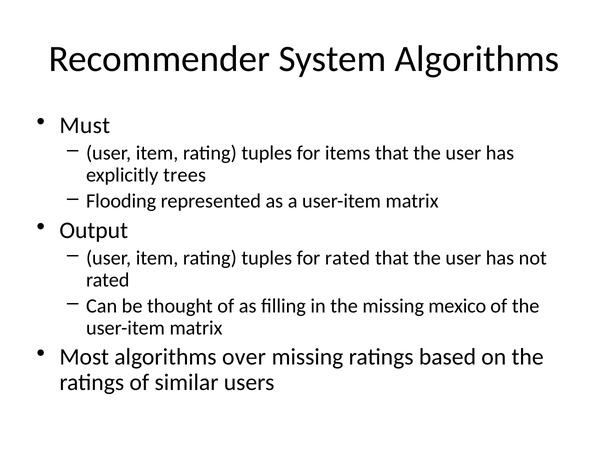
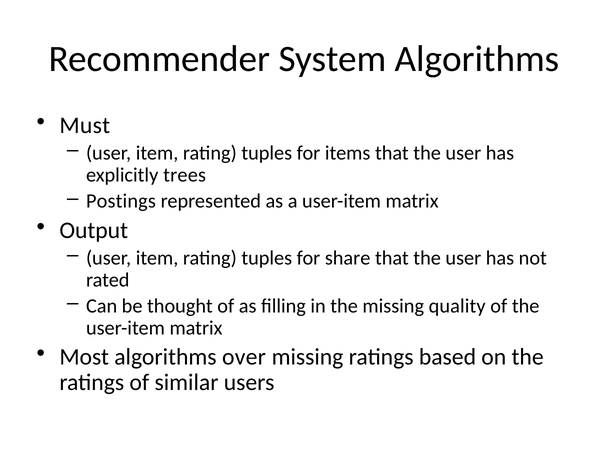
Flooding: Flooding -> Postings
for rated: rated -> share
mexico: mexico -> quality
